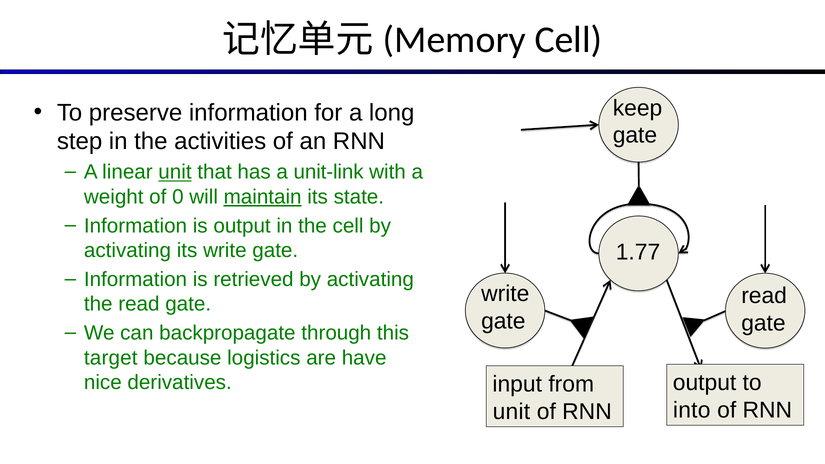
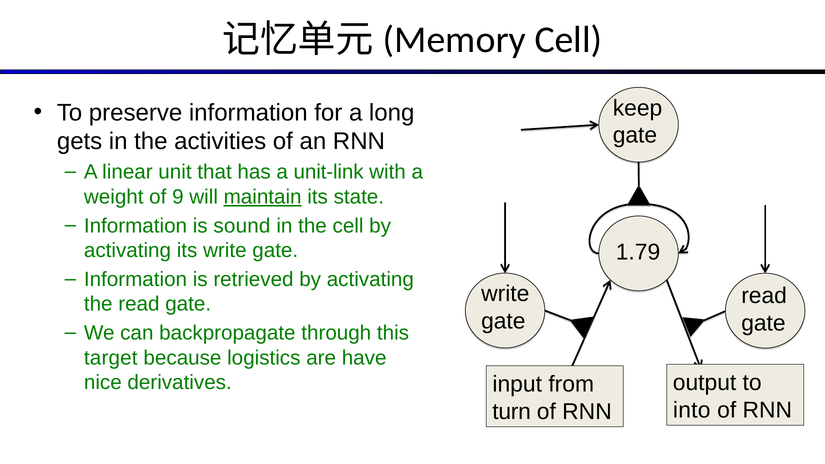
step: step -> gets
unit at (175, 172) underline: present -> none
0: 0 -> 9
is output: output -> sound
1.77: 1.77 -> 1.79
unit at (511, 412): unit -> turn
